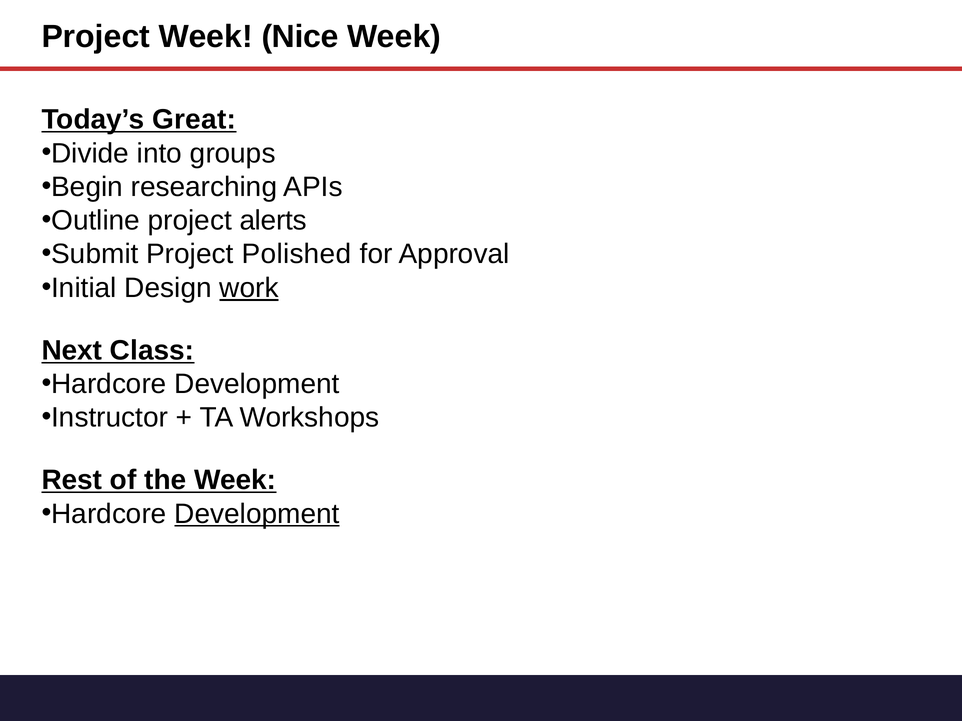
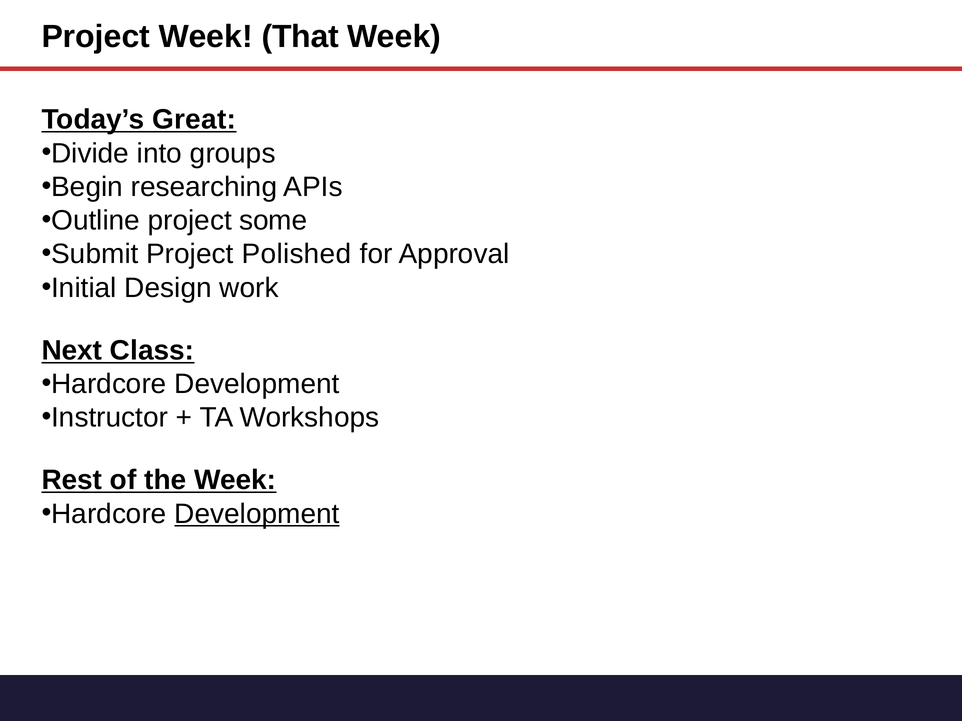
Nice: Nice -> That
alerts: alerts -> some
work underline: present -> none
